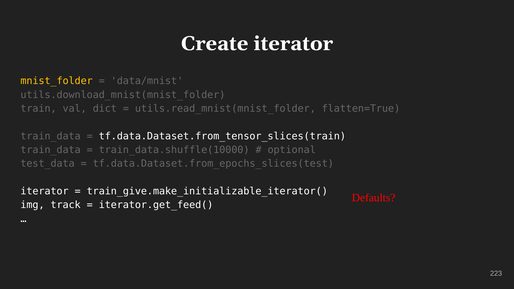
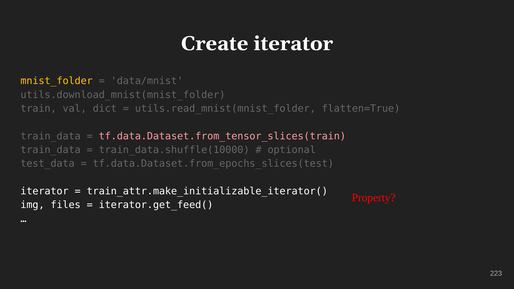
tf.data.Dataset.from_tensor_slices(train colour: white -> pink
train_give.make_initializable_iterator(: train_give.make_initializable_iterator( -> train_attr.make_initializable_iterator(
Defaults: Defaults -> Property
track: track -> files
